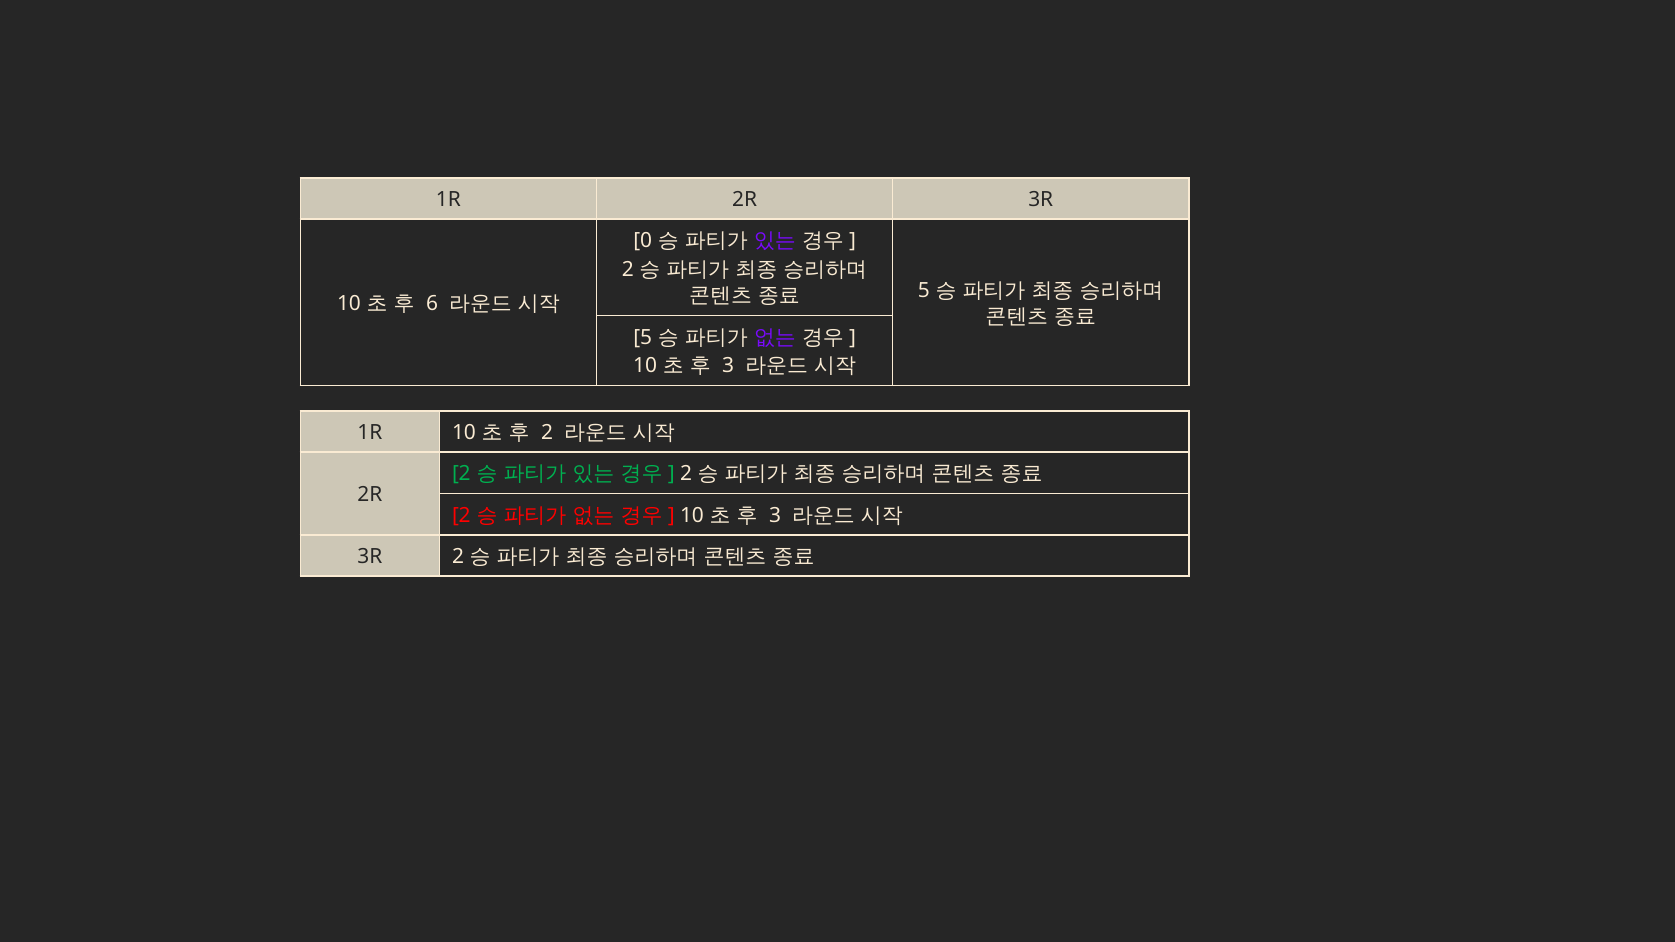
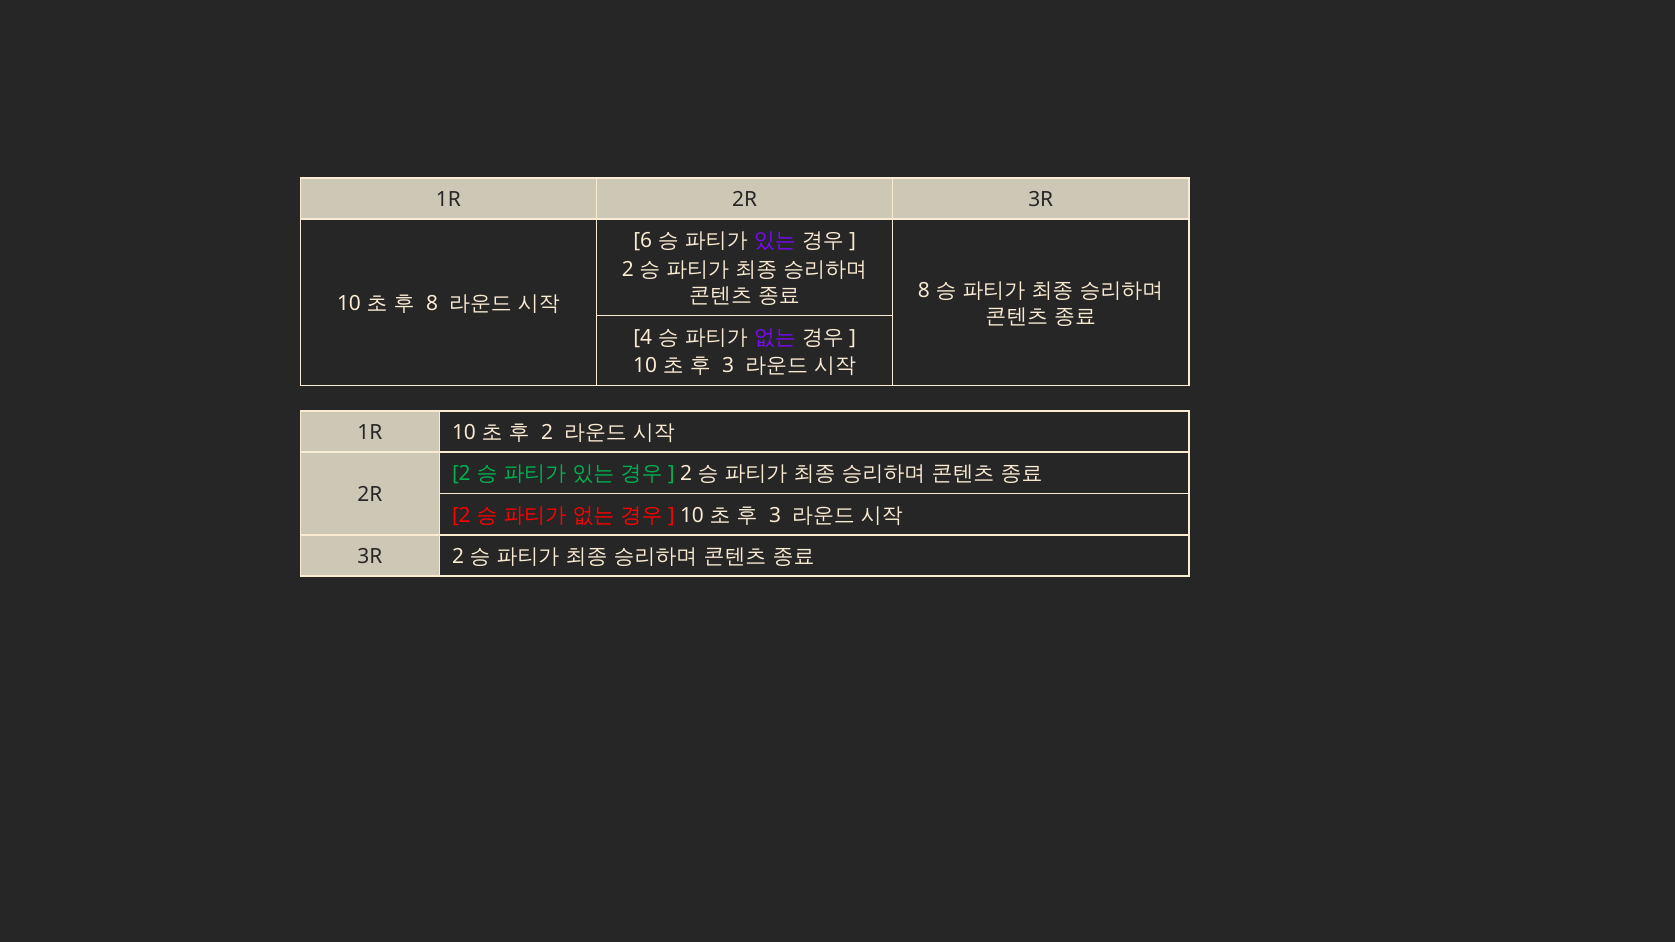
0: 0 -> 6
5 at (924, 290): 5 -> 8
6 at (432, 303): 6 -> 8
5 at (643, 337): 5 -> 4
